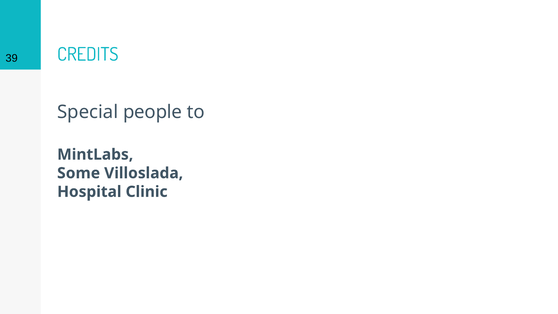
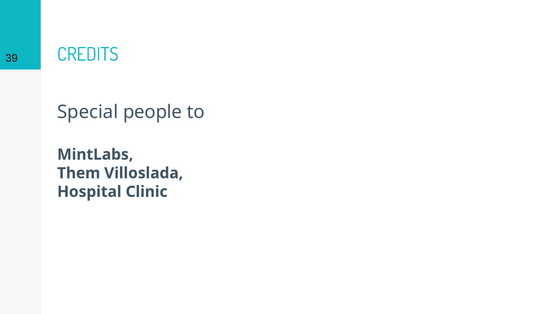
Some: Some -> Them
